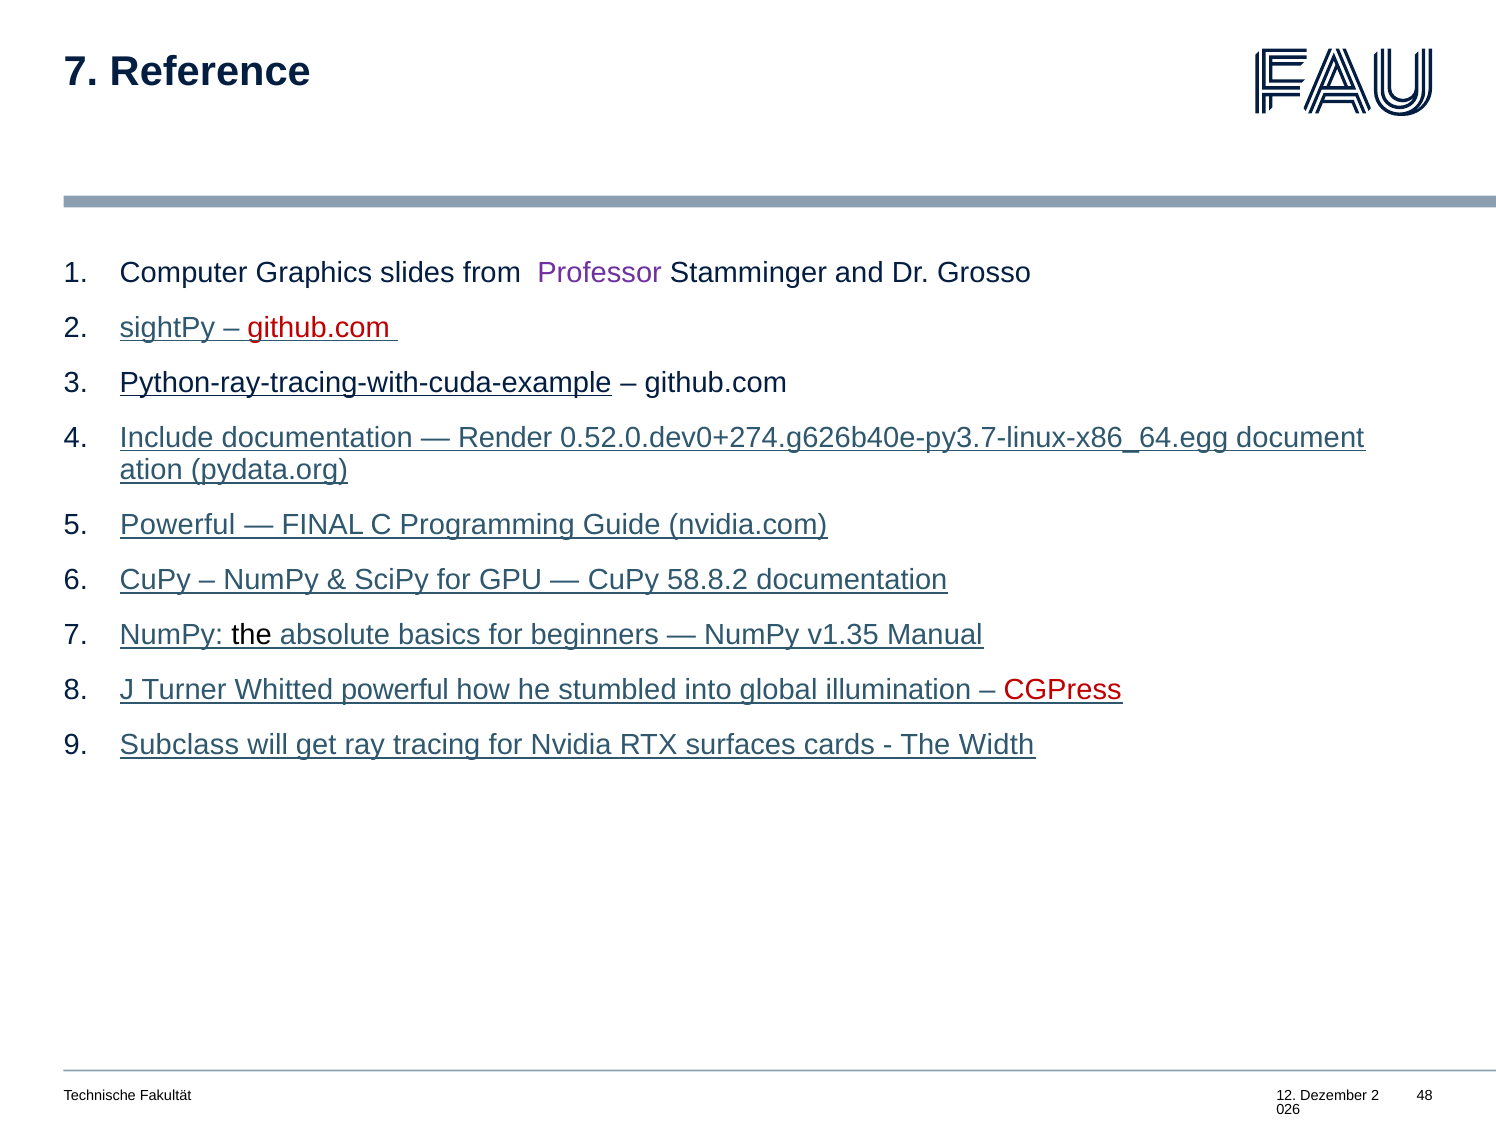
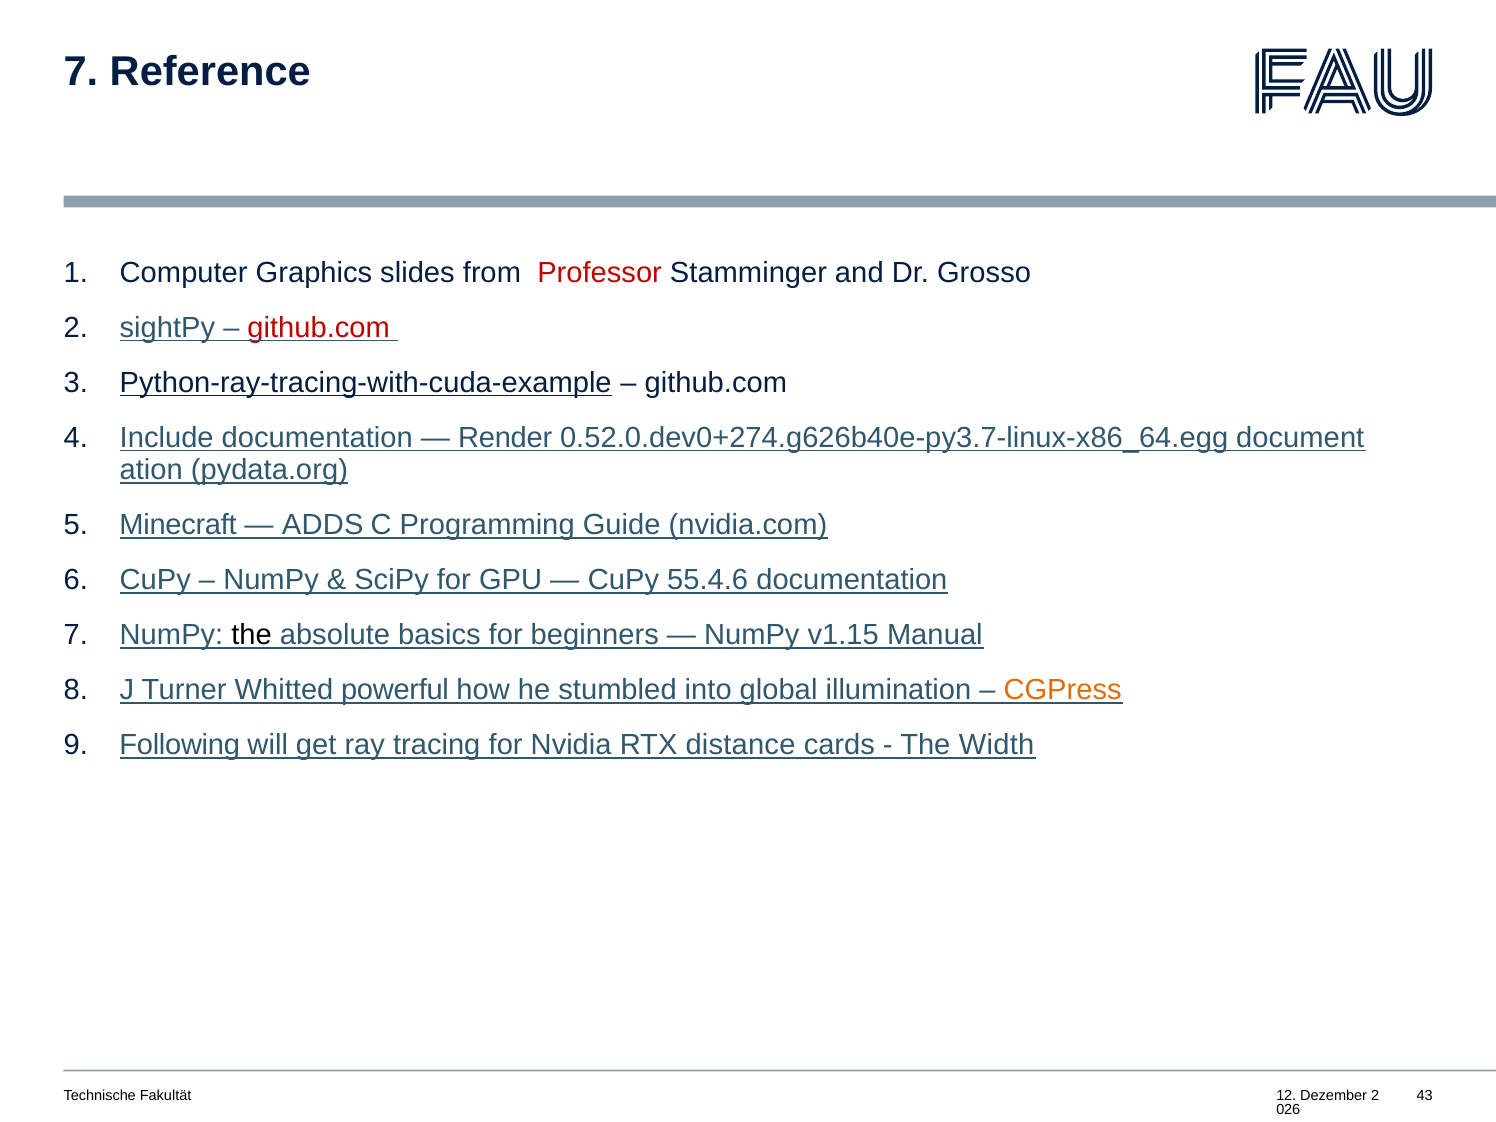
Professor colour: purple -> red
Powerful at (178, 525): Powerful -> Minecraft
FINAL: FINAL -> ADDS
58.8.2: 58.8.2 -> 55.4.6
v1.35: v1.35 -> v1.15
CGPress colour: red -> orange
Subclass: Subclass -> Following
surfaces: surfaces -> distance
48: 48 -> 43
